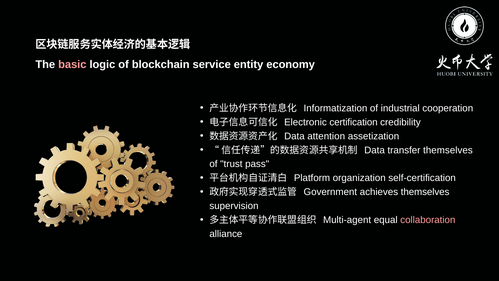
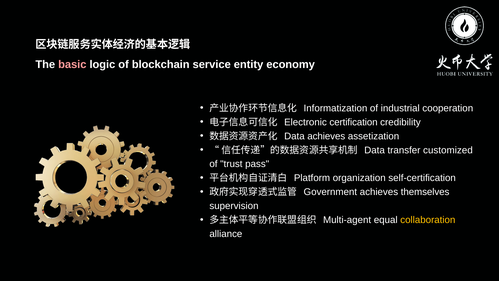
Data attention: attention -> achieves
transfer themselves: themselves -> customized
collaboration colour: pink -> yellow
